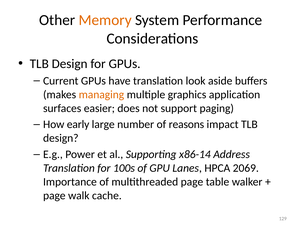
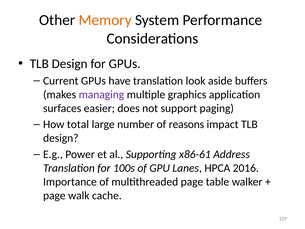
managing colour: orange -> purple
early: early -> total
x86-14: x86-14 -> x86-61
2069: 2069 -> 2016
